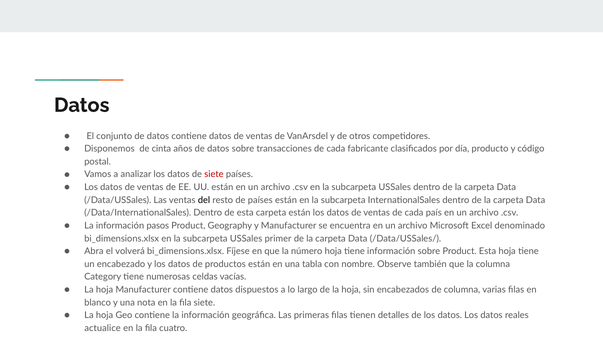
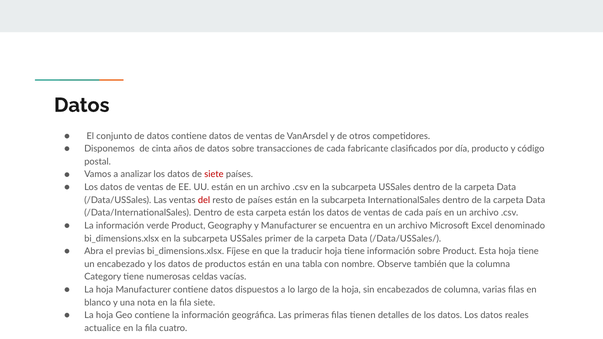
del colour: black -> red
pasos: pasos -> verde
volverá: volverá -> previas
número: número -> traducir
